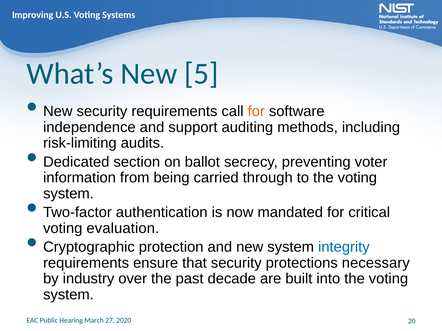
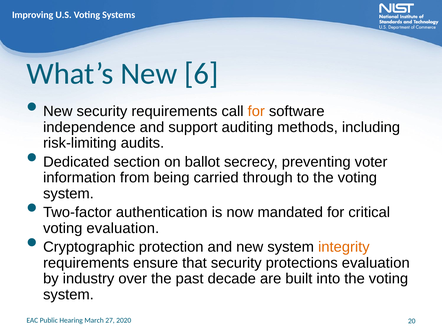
5: 5 -> 6
integrity colour: blue -> orange
protections necessary: necessary -> evaluation
